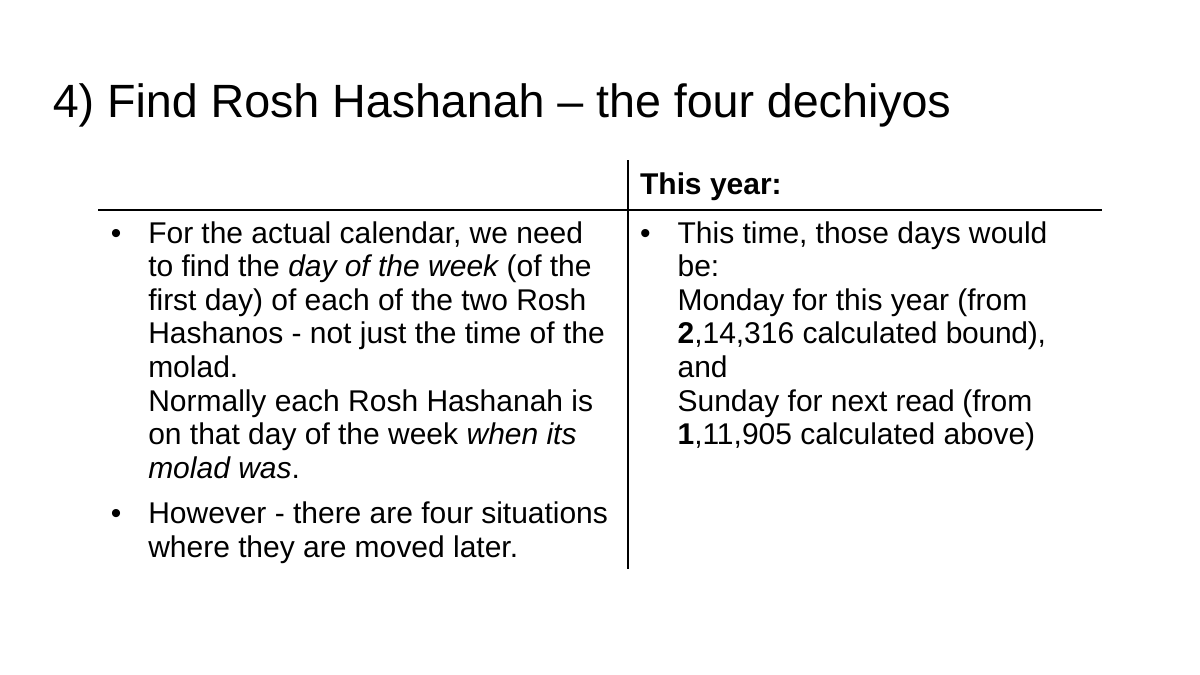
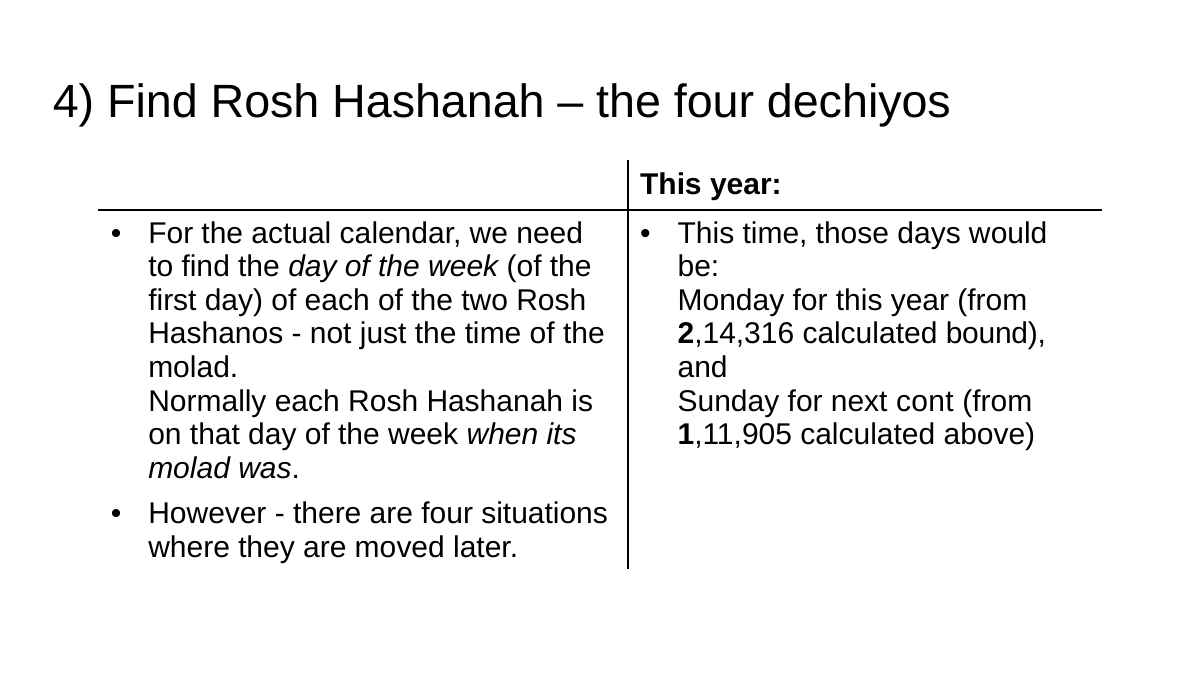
read: read -> cont
